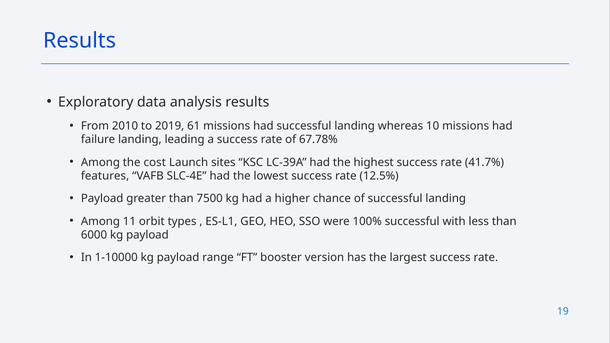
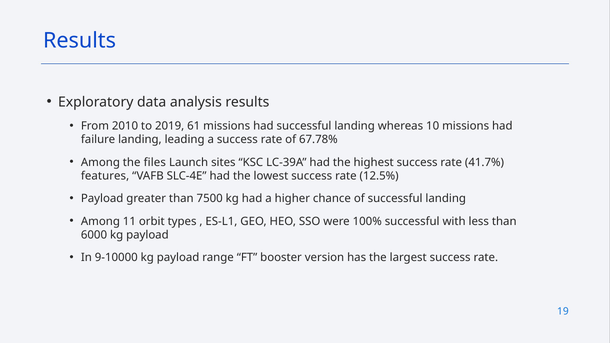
cost: cost -> files
1-10000: 1-10000 -> 9-10000
